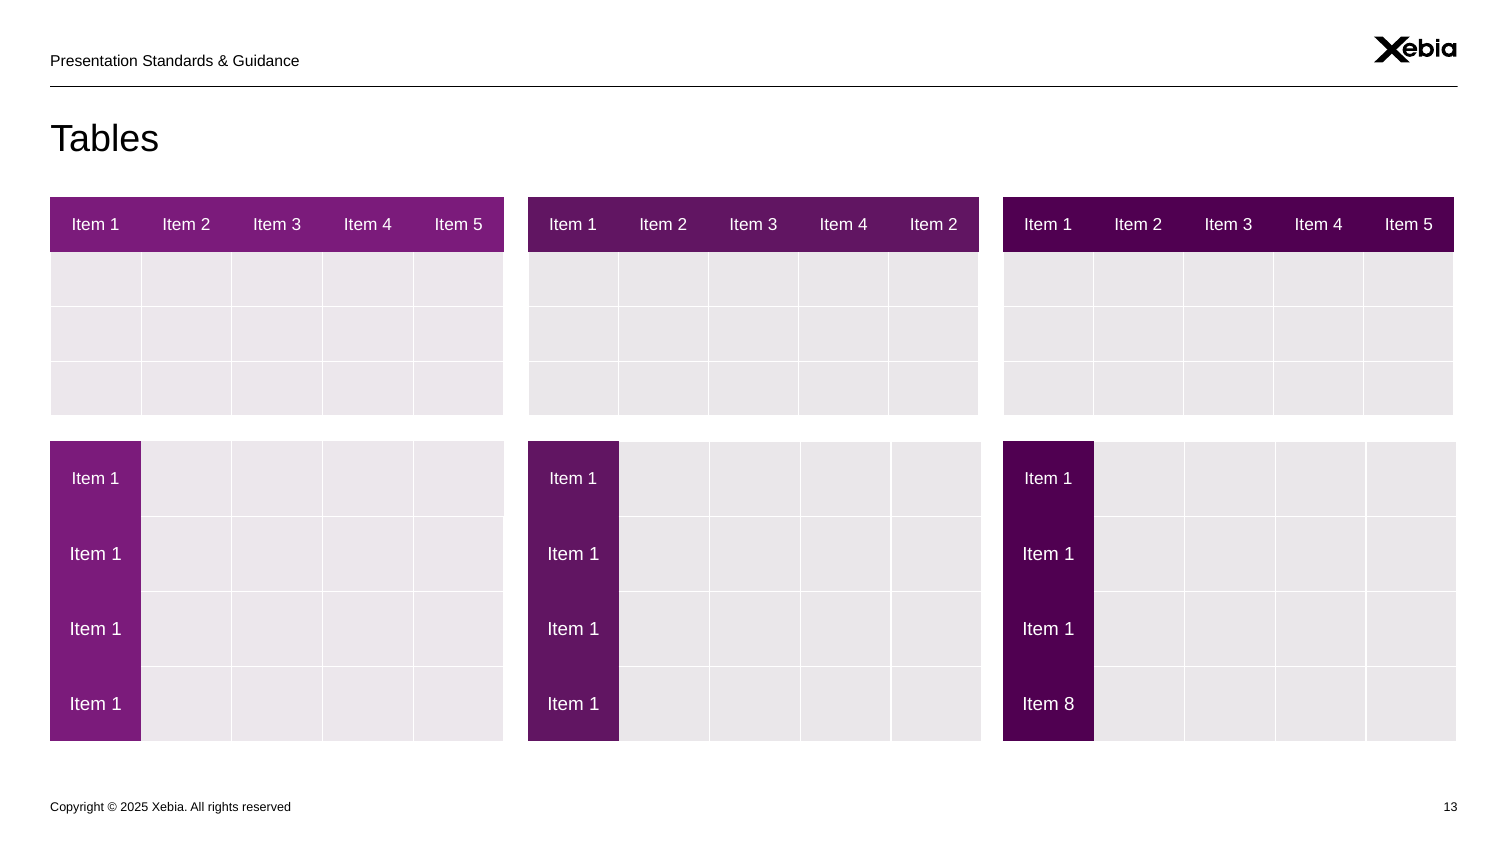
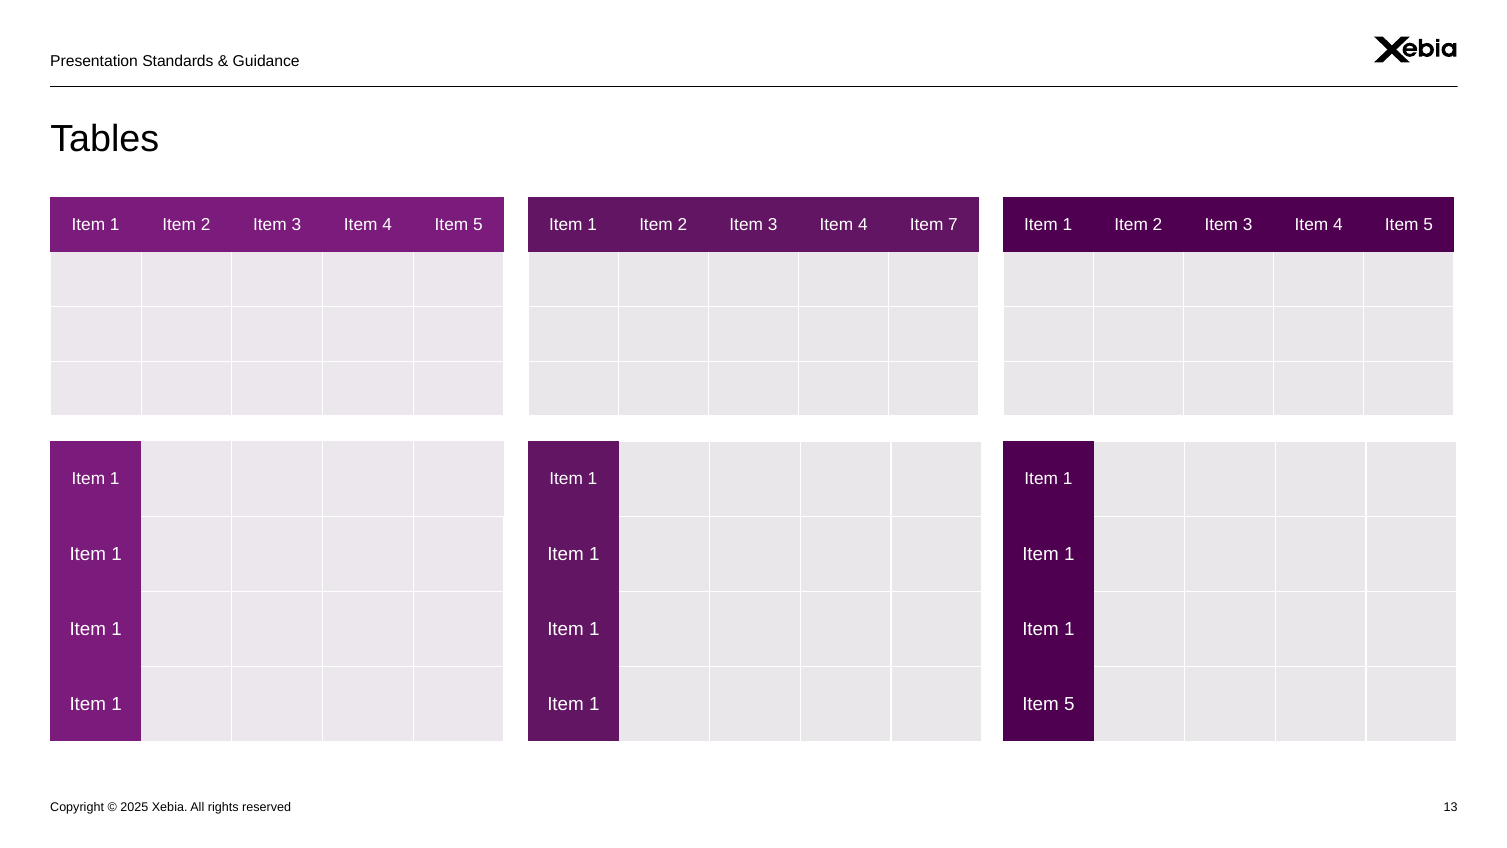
4 Item 2: 2 -> 7
8 at (1069, 704): 8 -> 5
